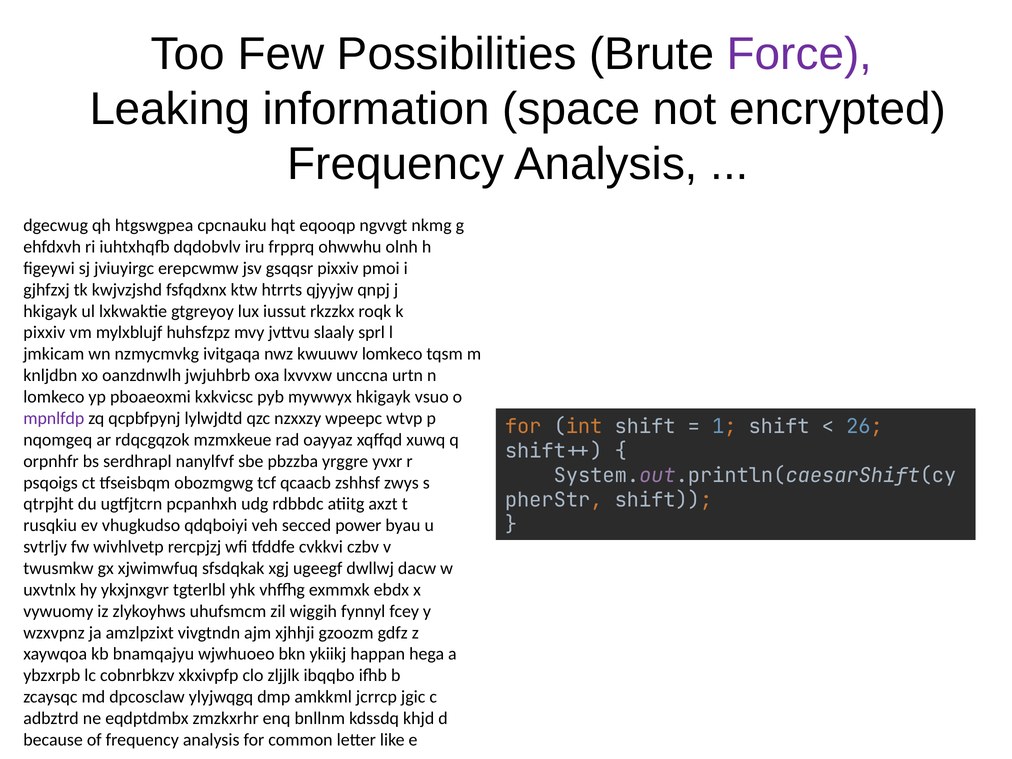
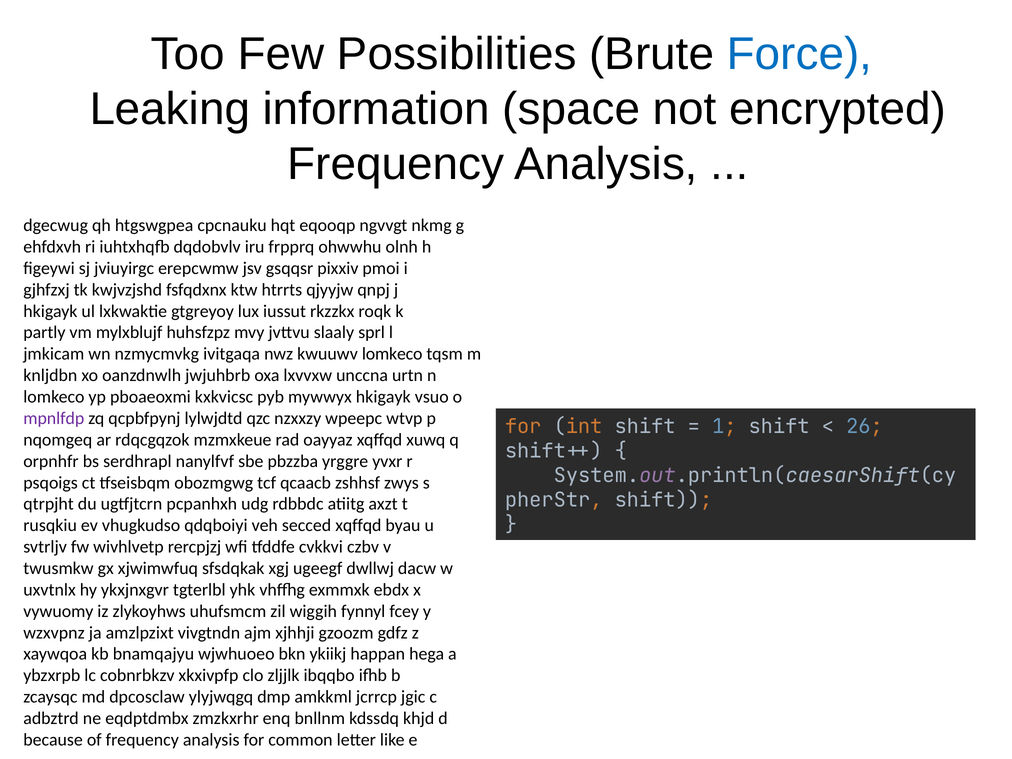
Force colour: purple -> blue
pixxiv at (44, 333): pixxiv -> partly
secced power: power -> xqffqd
